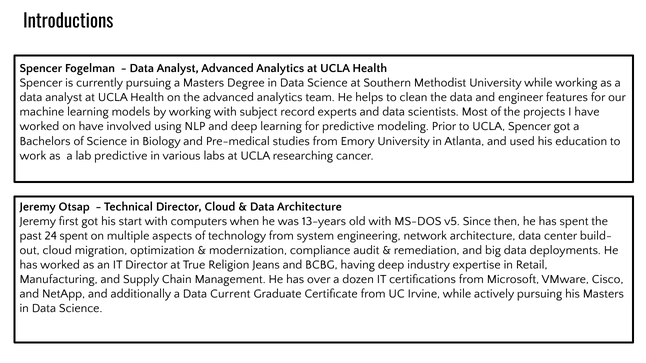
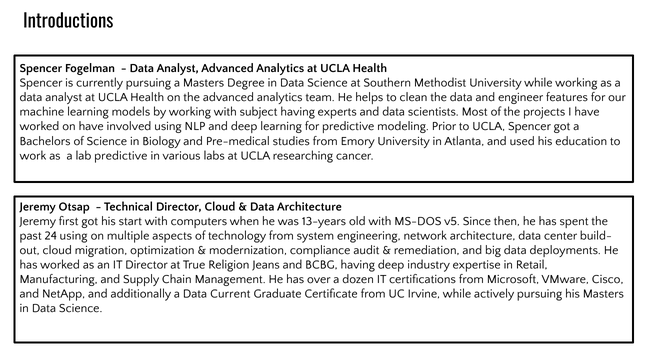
subject record: record -> having
24 spent: spent -> using
